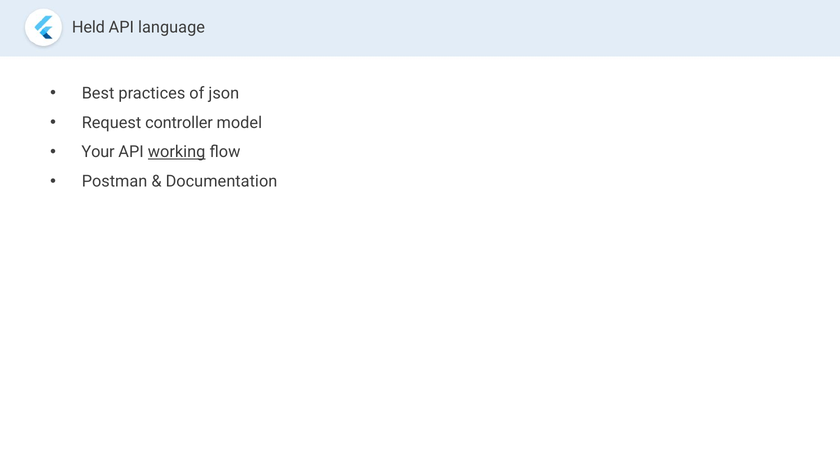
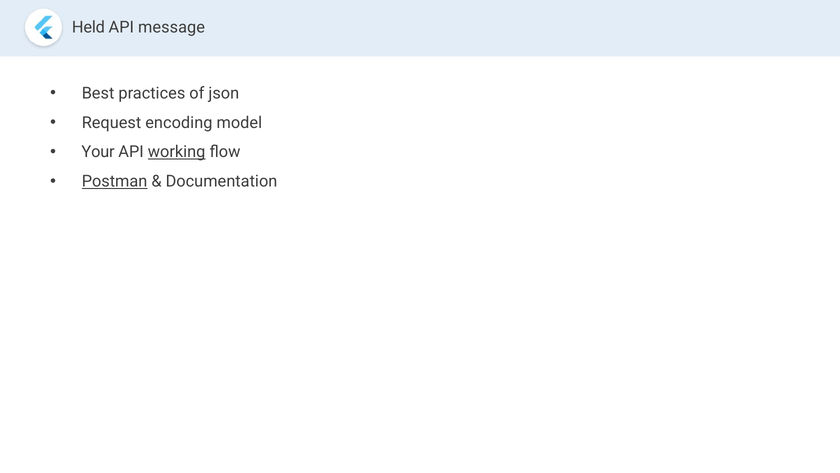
language: language -> message
controller: controller -> encoding
Postman underline: none -> present
